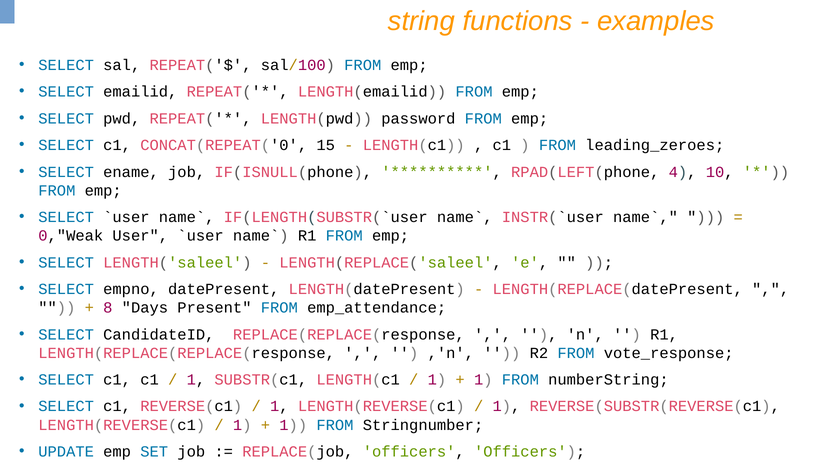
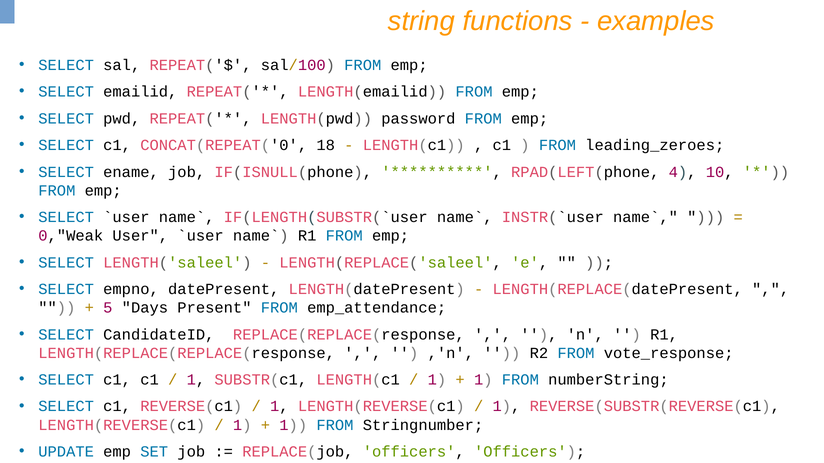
15: 15 -> 18
8: 8 -> 5
